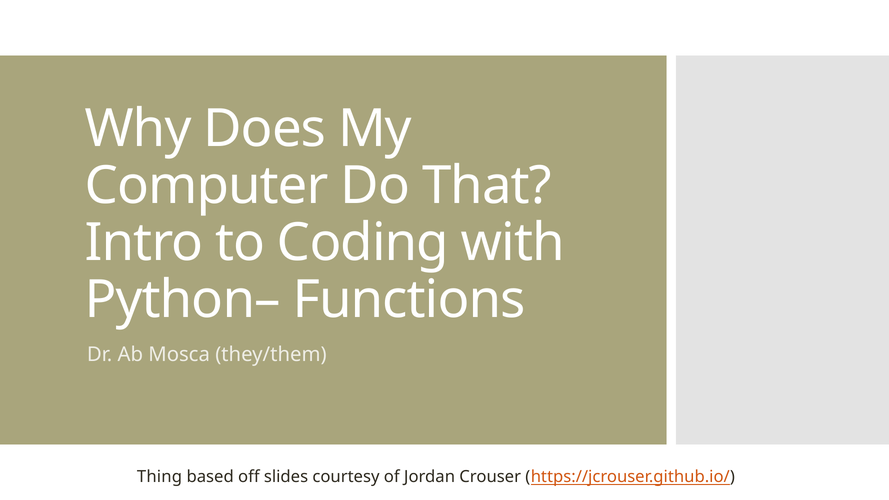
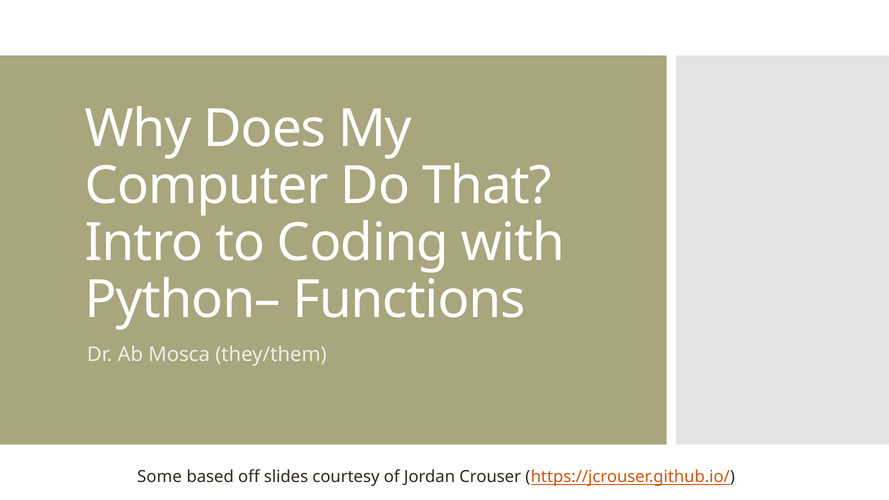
Thing: Thing -> Some
